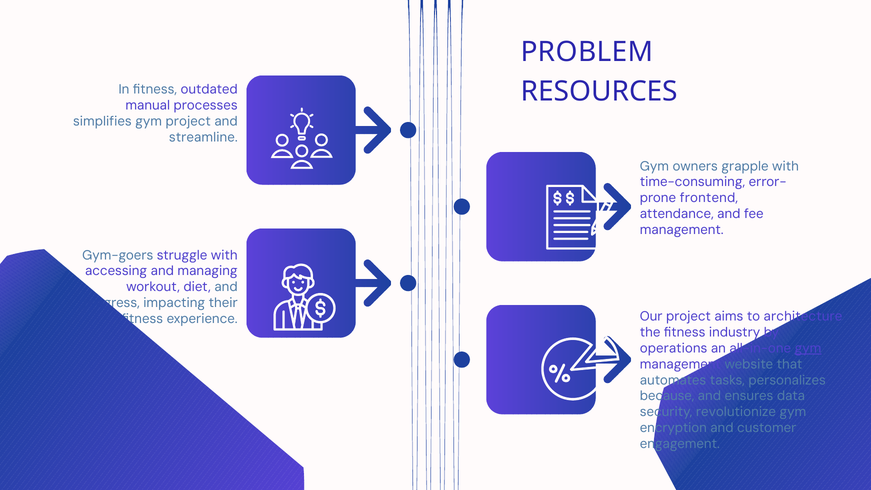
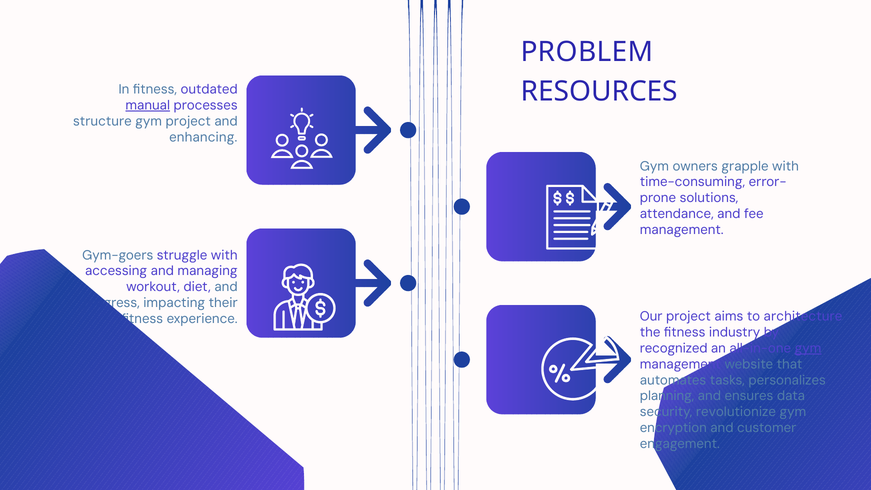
manual underline: none -> present
simplifies: simplifies -> structure
streamline: streamline -> enhancing
frontend: frontend -> solutions
operations: operations -> recognized
because: because -> planning
